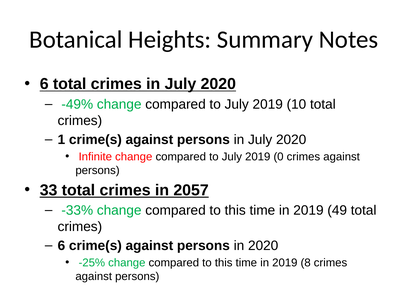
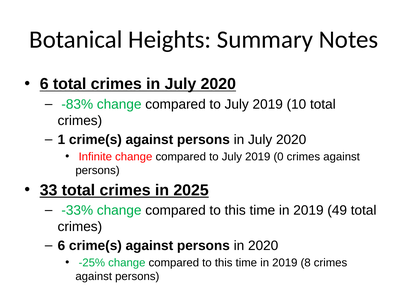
-49%: -49% -> -83%
2057: 2057 -> 2025
